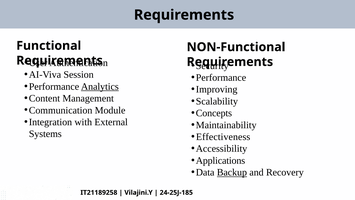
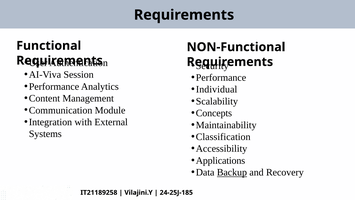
Analytics underline: present -> none
Improving: Improving -> Individual
Effectiveness: Effectiveness -> Classification
